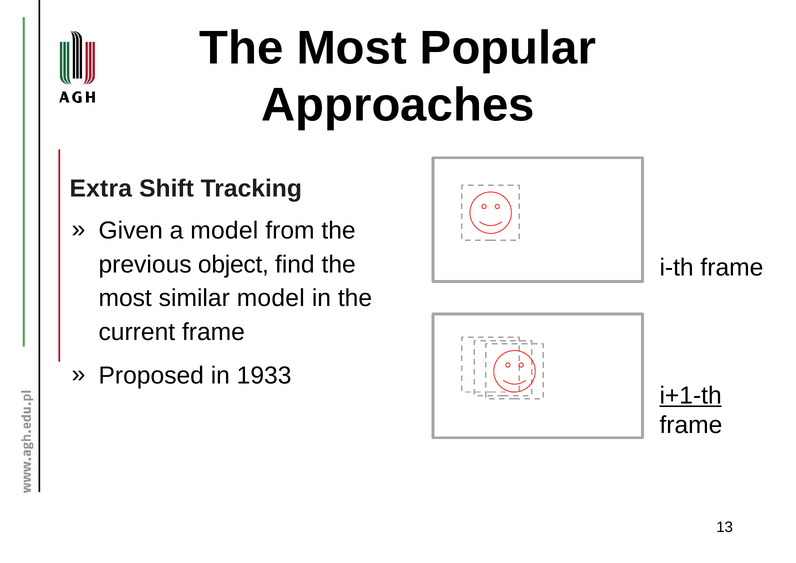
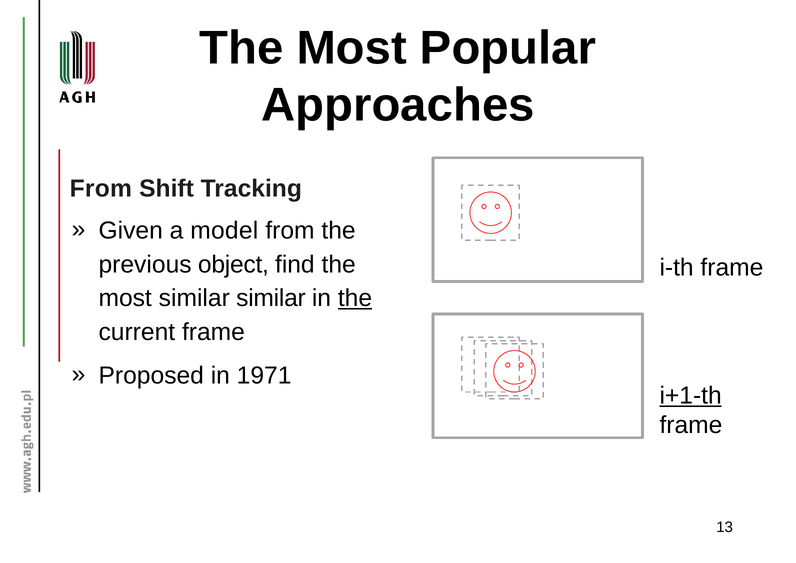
Extra at (101, 189): Extra -> From
similar model: model -> similar
the at (355, 298) underline: none -> present
1933: 1933 -> 1971
